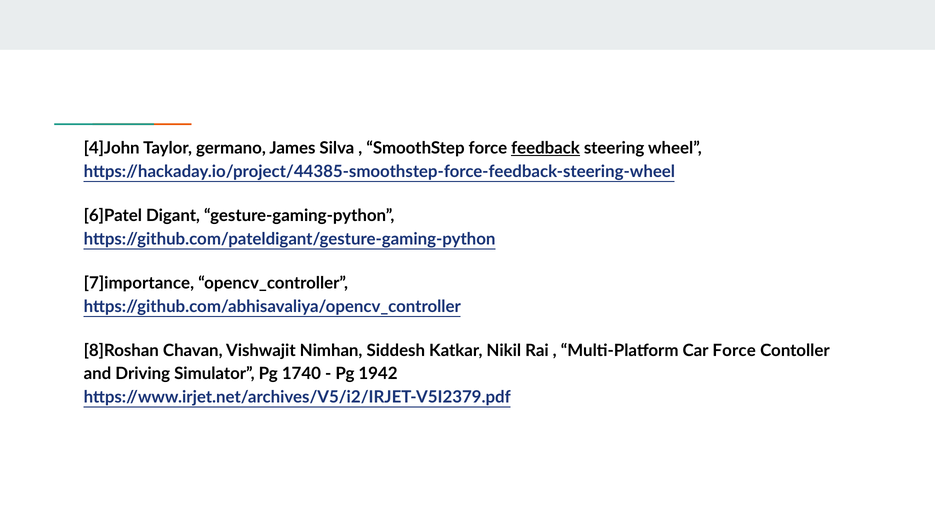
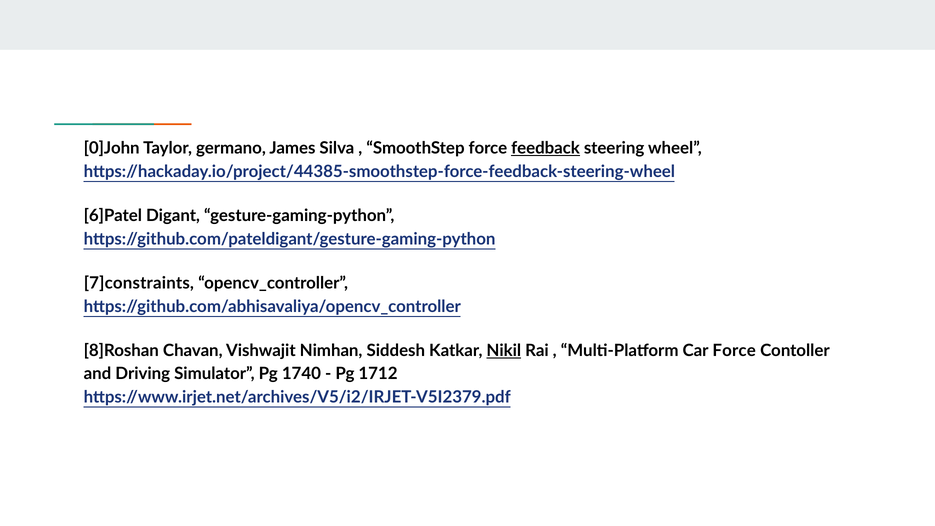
4]John: 4]John -> 0]John
7]importance: 7]importance -> 7]constraints
Nikil underline: none -> present
1942: 1942 -> 1712
